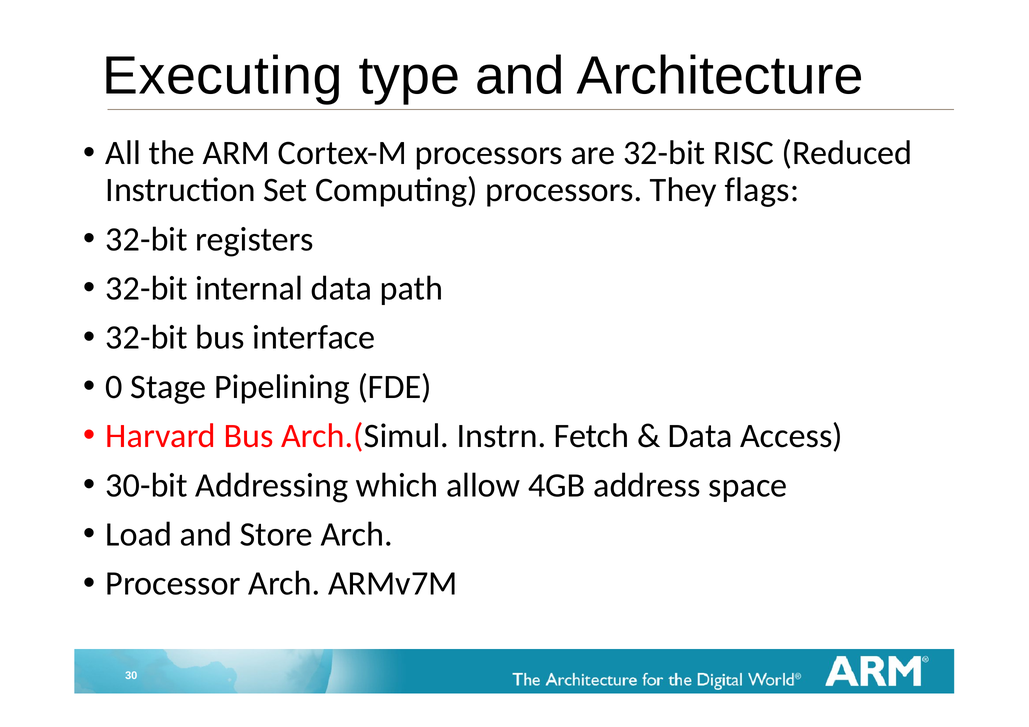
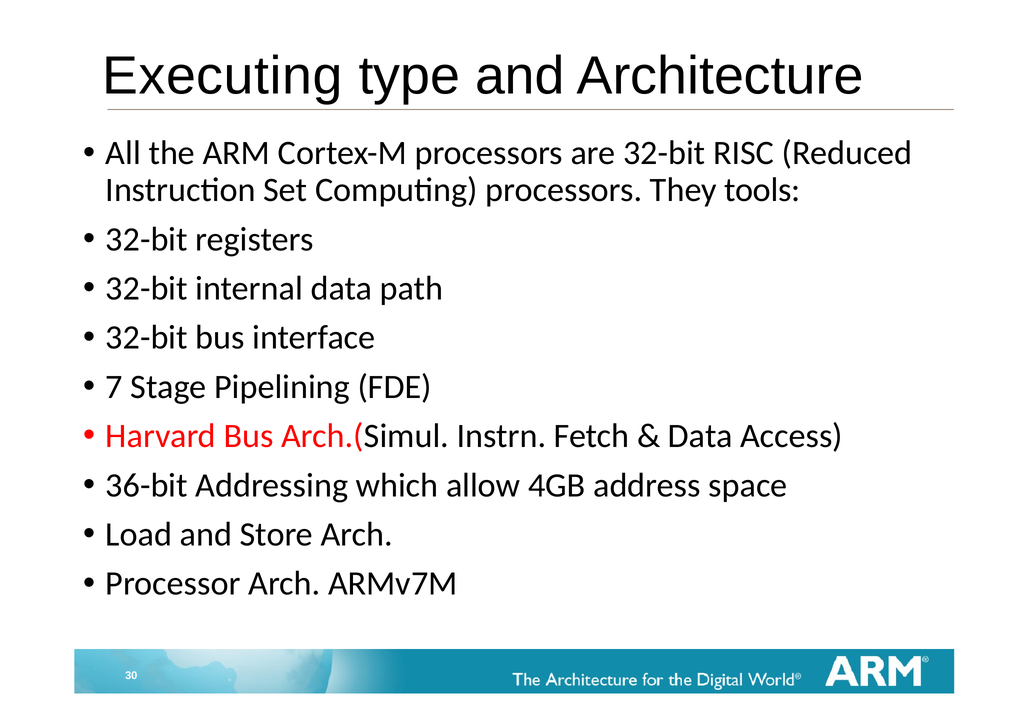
flags: flags -> tools
0: 0 -> 7
30-bit: 30-bit -> 36-bit
